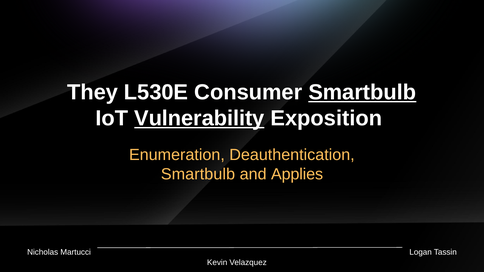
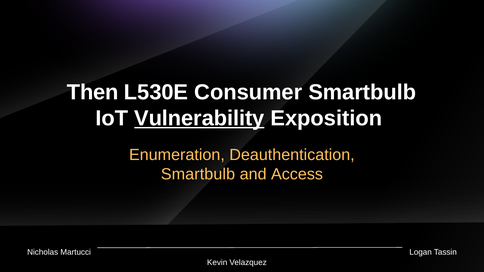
They: They -> Then
Smartbulb at (362, 92) underline: present -> none
Applies: Applies -> Access
